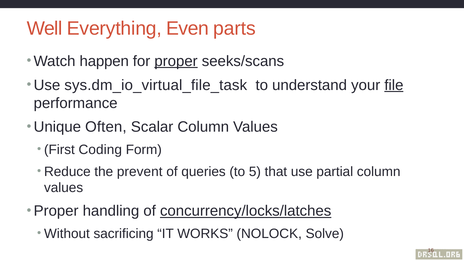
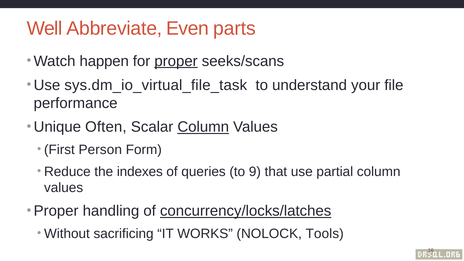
Everything: Everything -> Abbreviate
file underline: present -> none
Column at (203, 127) underline: none -> present
Coding: Coding -> Person
prevent: prevent -> indexes
5: 5 -> 9
Solve: Solve -> Tools
